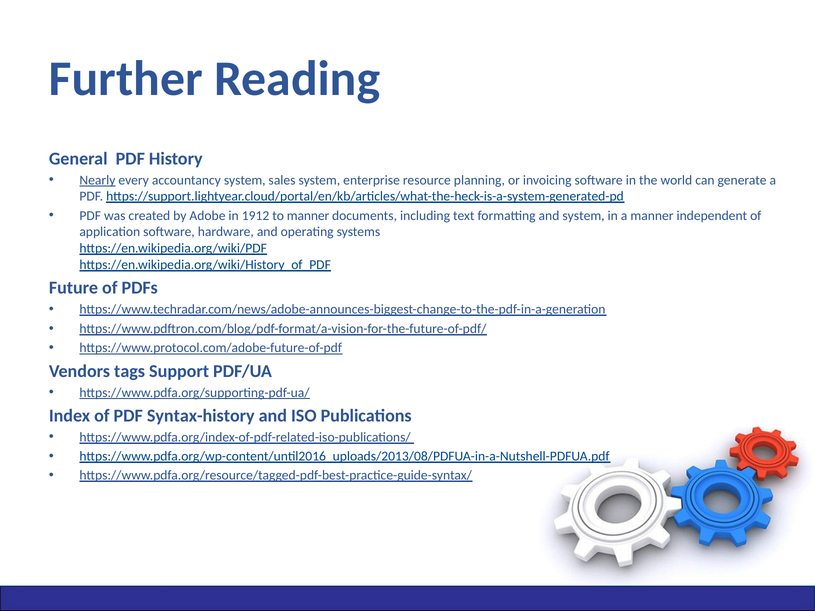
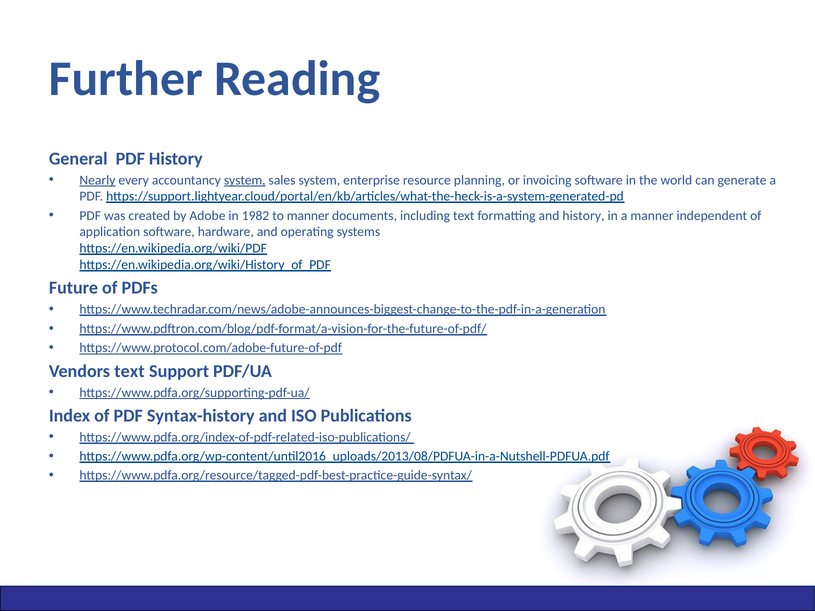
system at (245, 180) underline: none -> present
1912: 1912 -> 1982
and system: system -> history
Vendors tags: tags -> text
